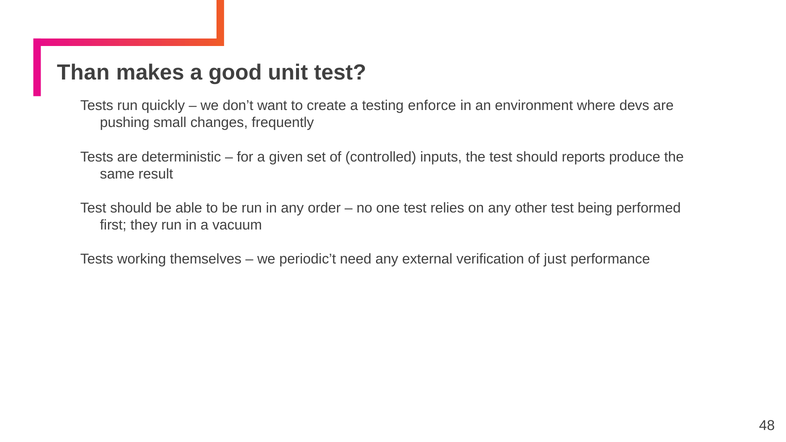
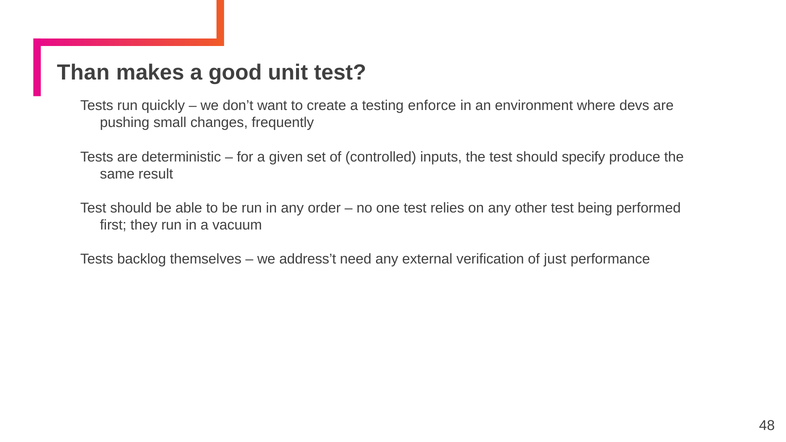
reports: reports -> specify
working: working -> backlog
periodic’t: periodic’t -> address’t
